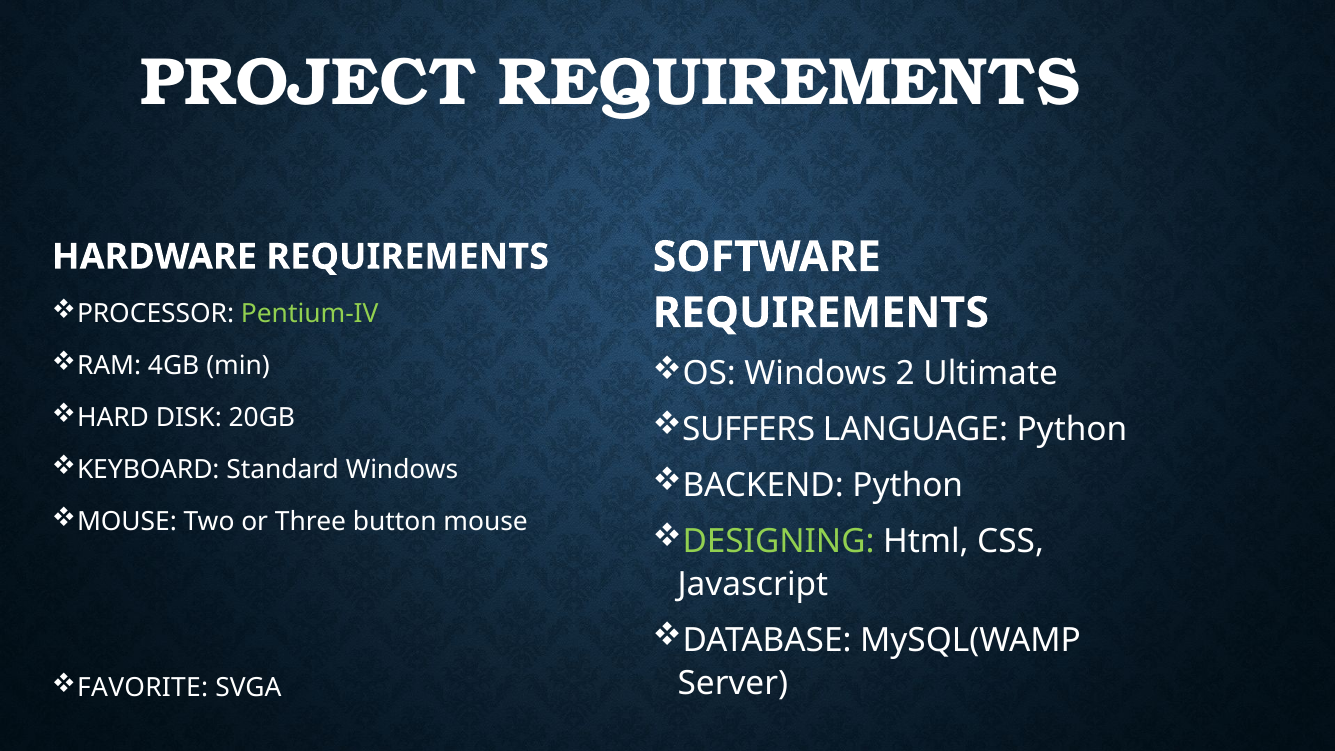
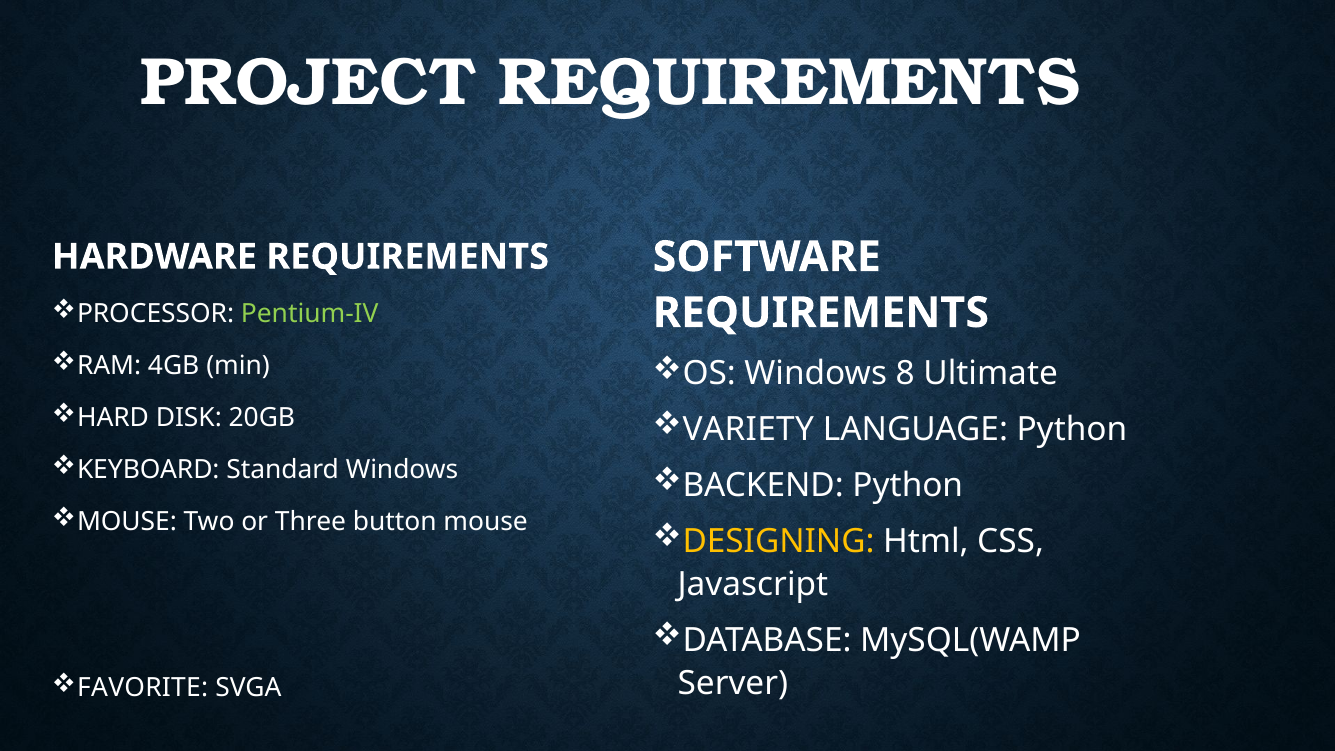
2: 2 -> 8
SUFFERS: SUFFERS -> VARIETY
DESIGNING colour: light green -> yellow
